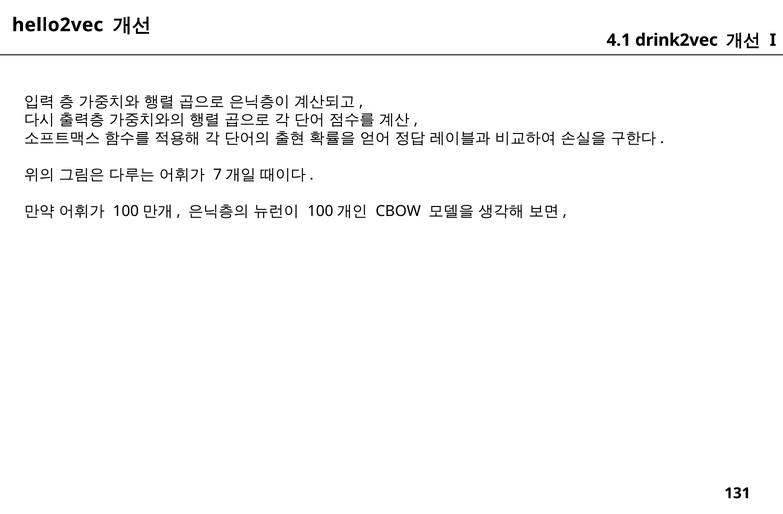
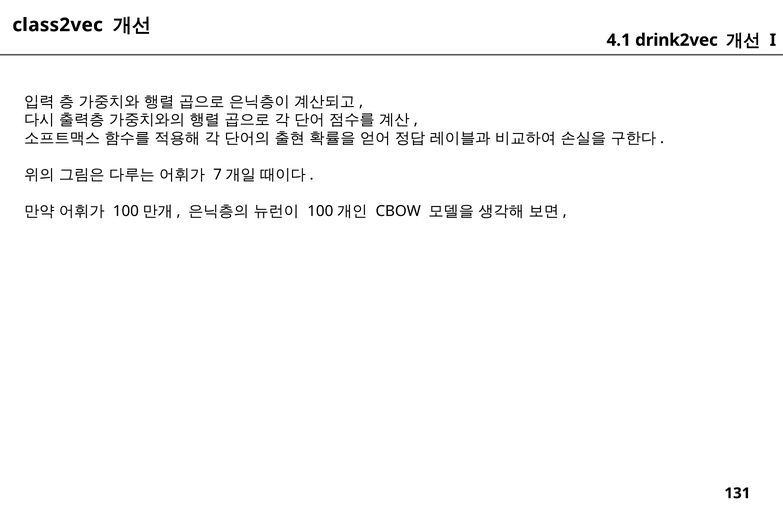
hello2vec: hello2vec -> class2vec
